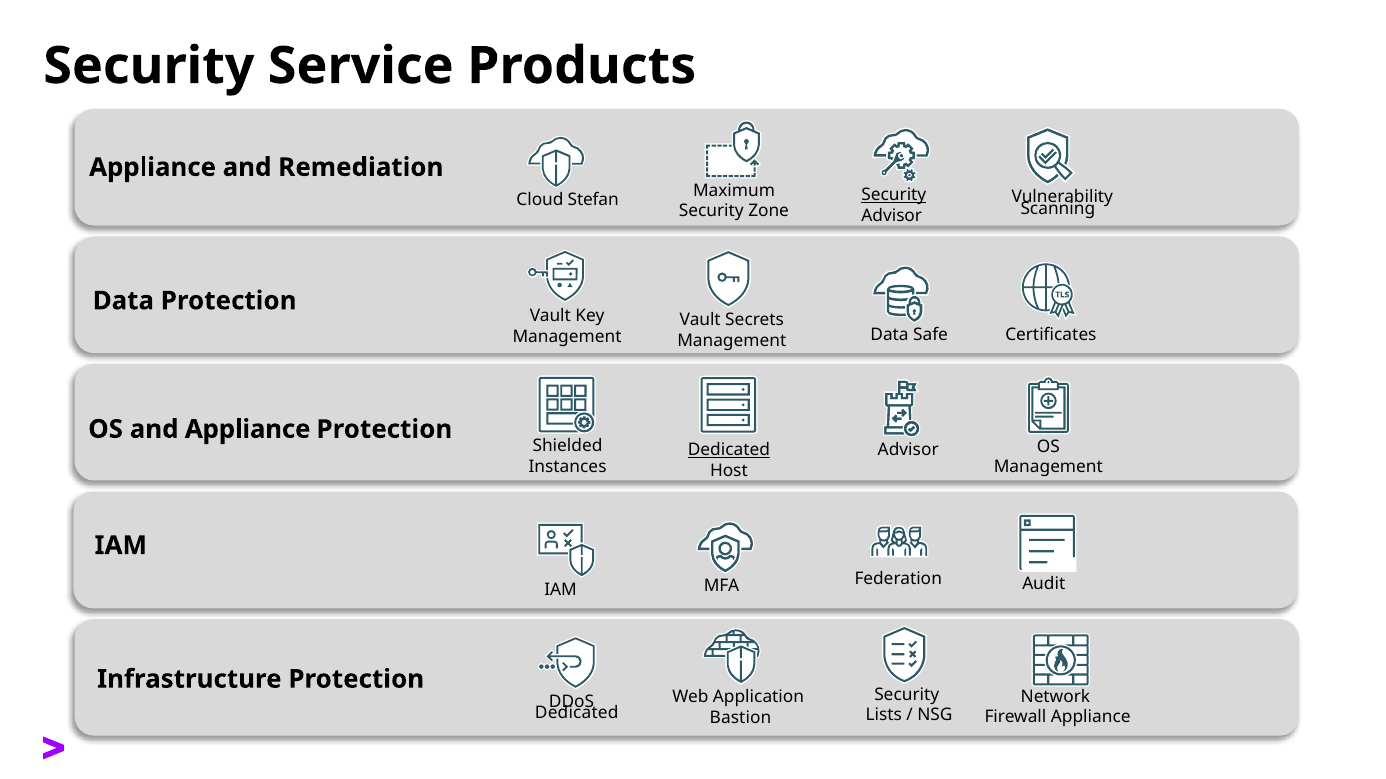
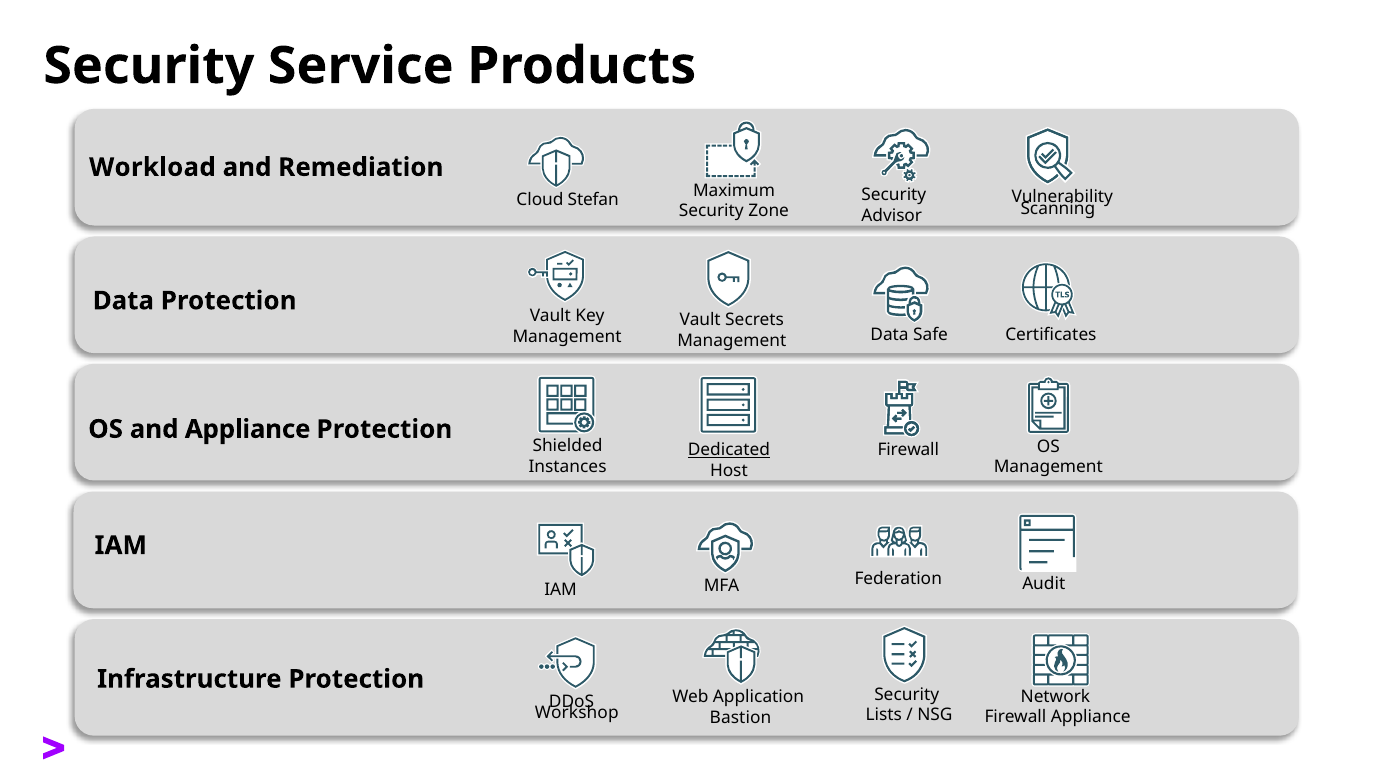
Appliance at (153, 167): Appliance -> Workload
Security at (894, 195) underline: present -> none
Advisor at (908, 450): Advisor -> Firewall
Dedicated at (577, 714): Dedicated -> Workshop
